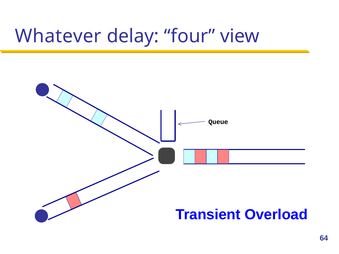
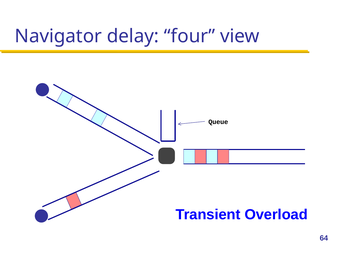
Whatever: Whatever -> Navigator
